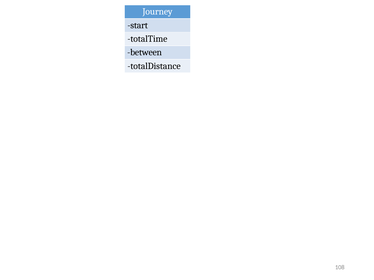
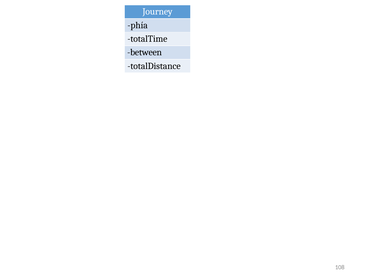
start: start -> phía
